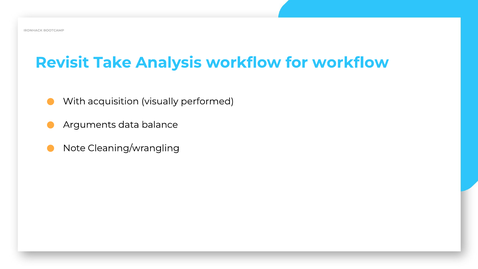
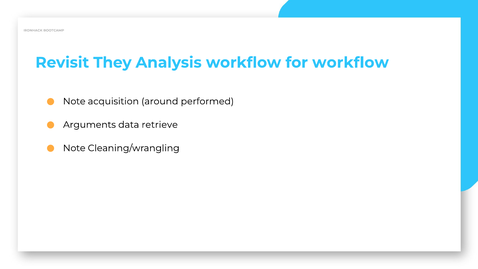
Take: Take -> They
With at (74, 101): With -> Note
visually: visually -> around
balance: balance -> retrieve
